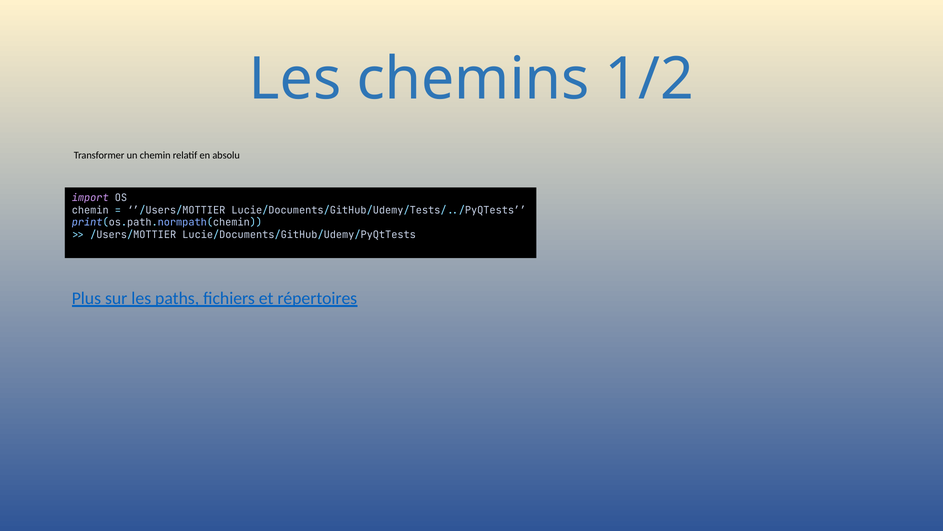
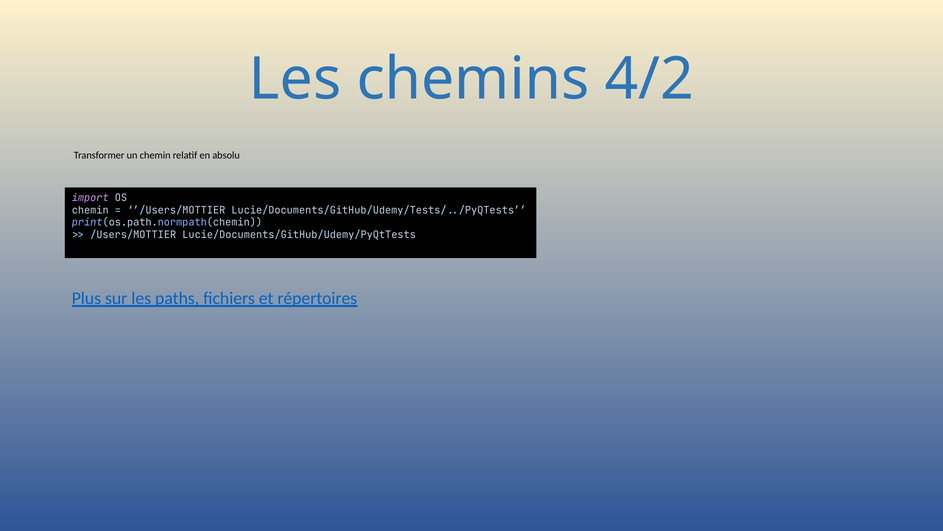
1/2: 1/2 -> 4/2
